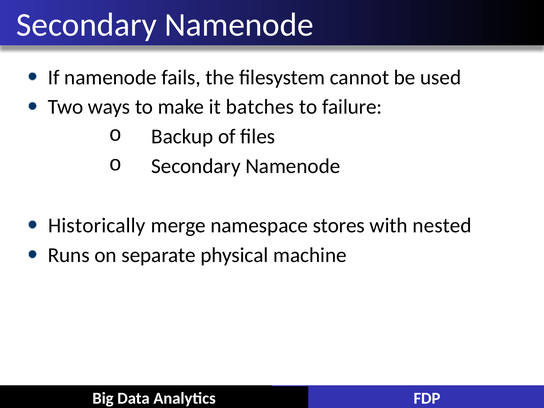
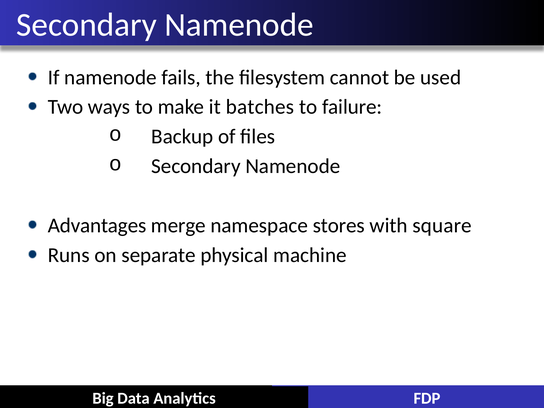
Historically: Historically -> Advantages
nested: nested -> square
